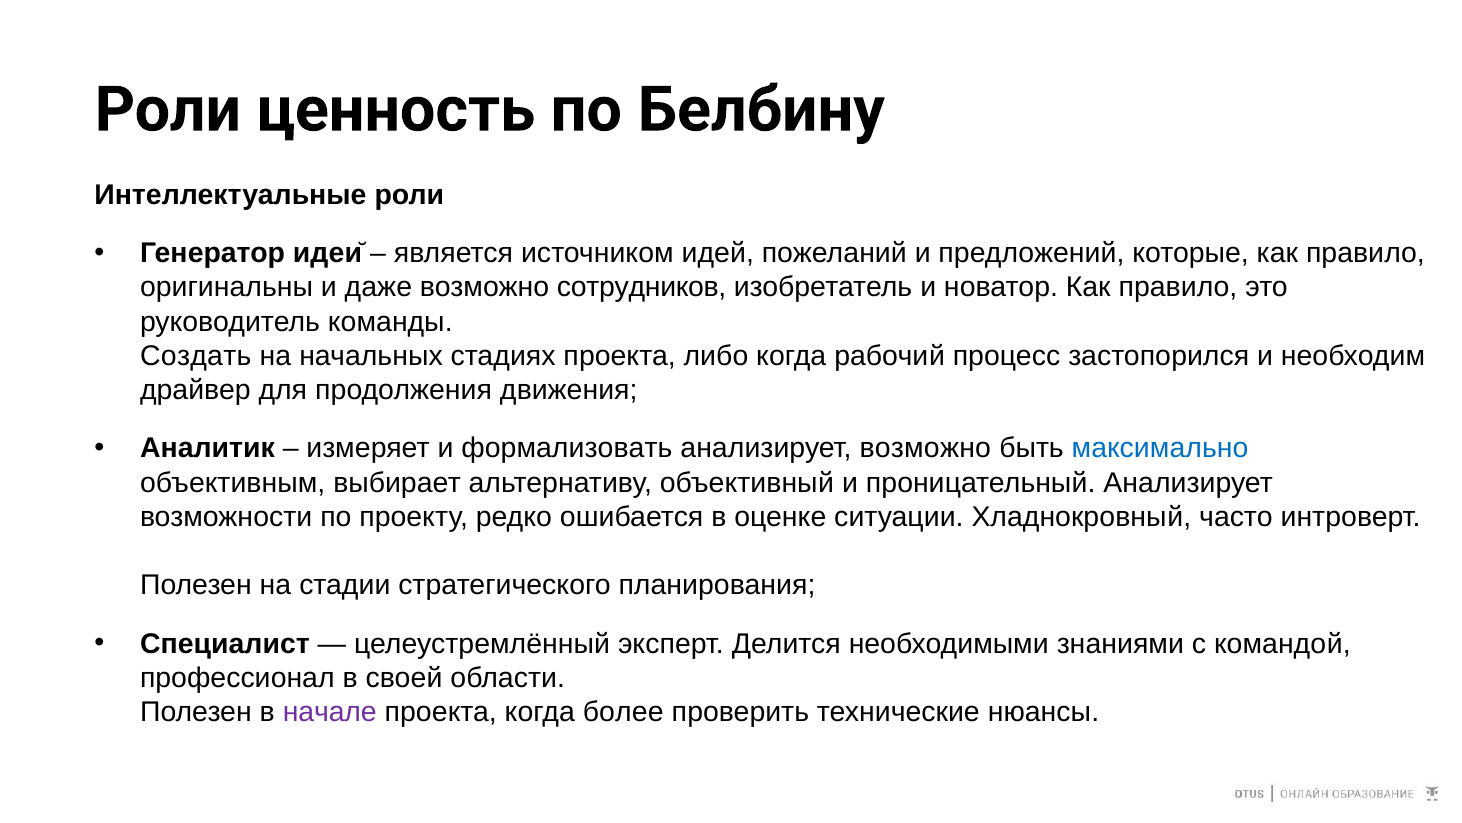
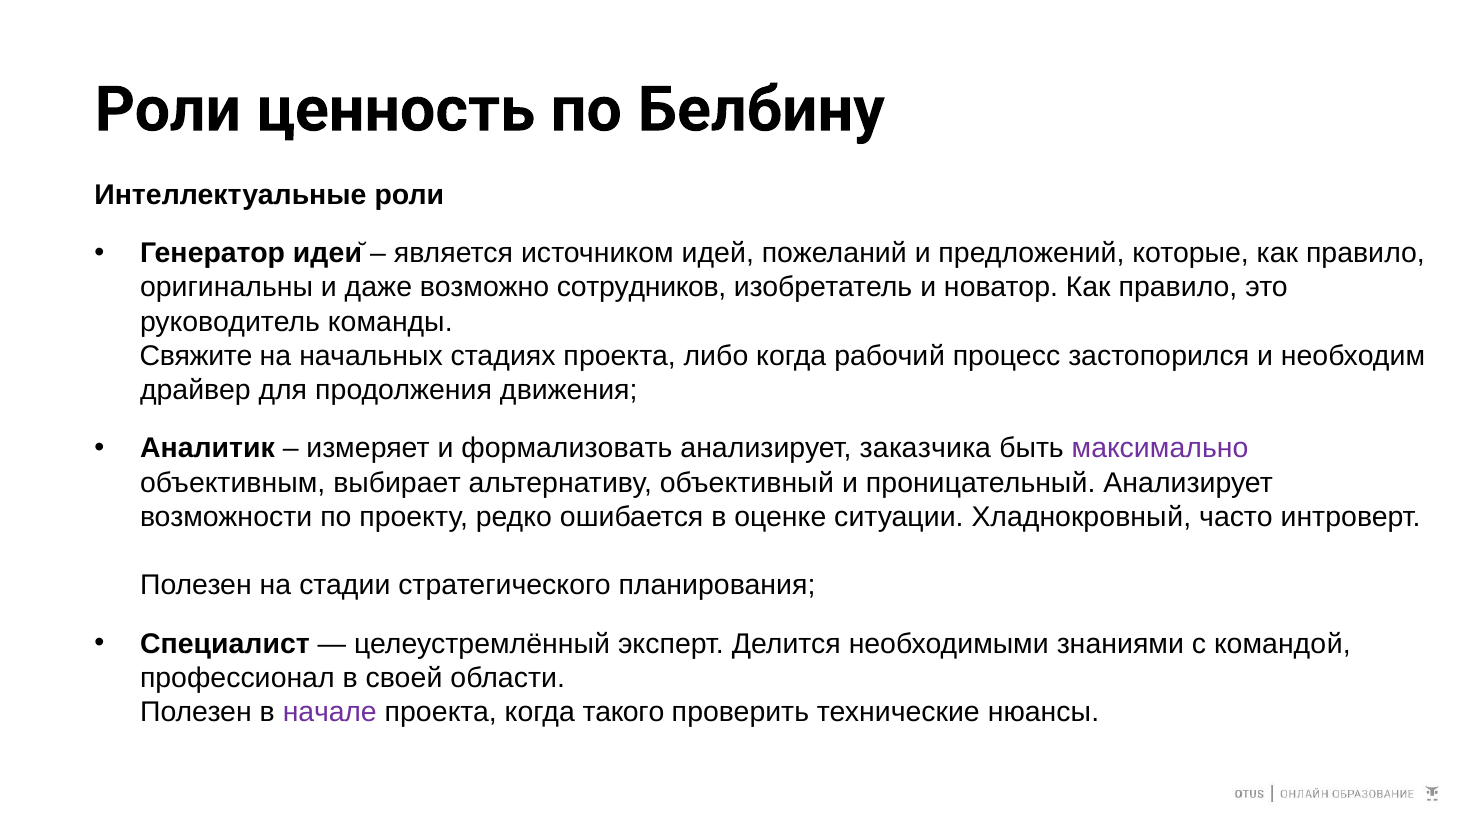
Создать: Создать -> Свяжите
анализирует возможно: возможно -> заказчика
максимально colour: blue -> purple
более: более -> такого
